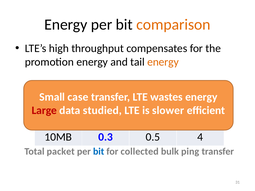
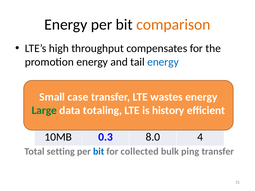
energy at (163, 62) colour: orange -> blue
Large colour: red -> green
studied: studied -> totaling
slower: slower -> history
0.5: 0.5 -> 8.0
packet: packet -> setting
